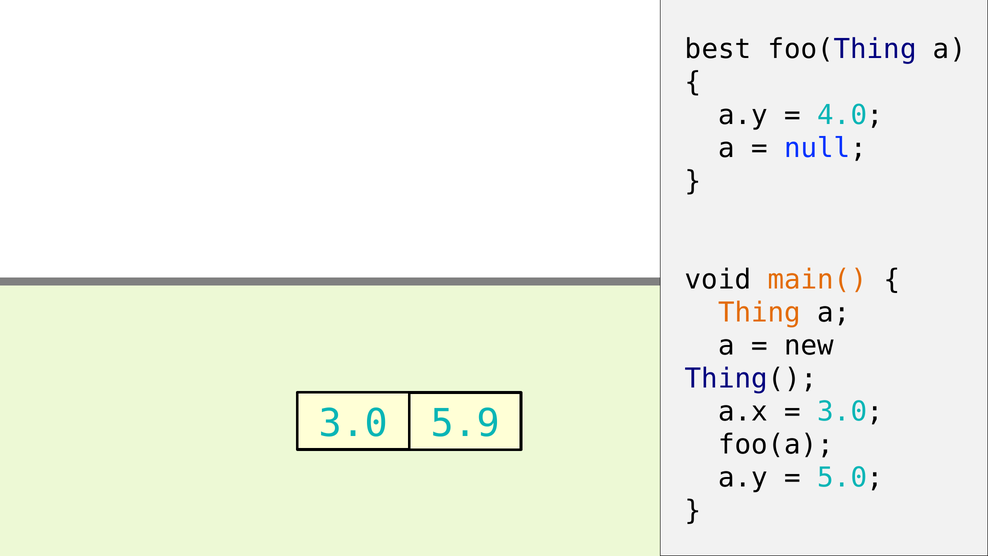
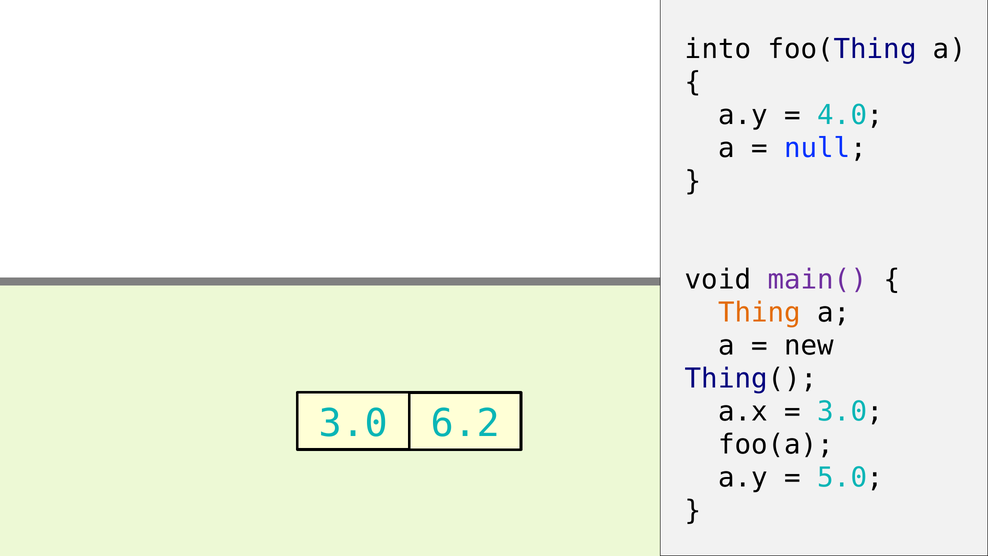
best: best -> into
main( colour: orange -> purple
5.9: 5.9 -> 6.2
